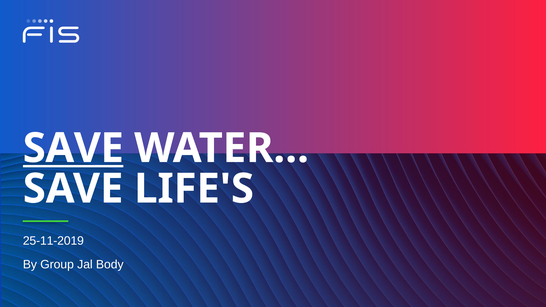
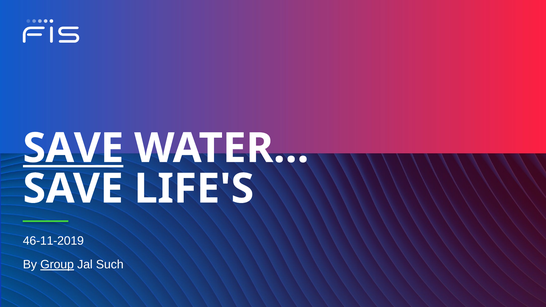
25-11-2019: 25-11-2019 -> 46-11-2019
Group underline: none -> present
Body: Body -> Such
